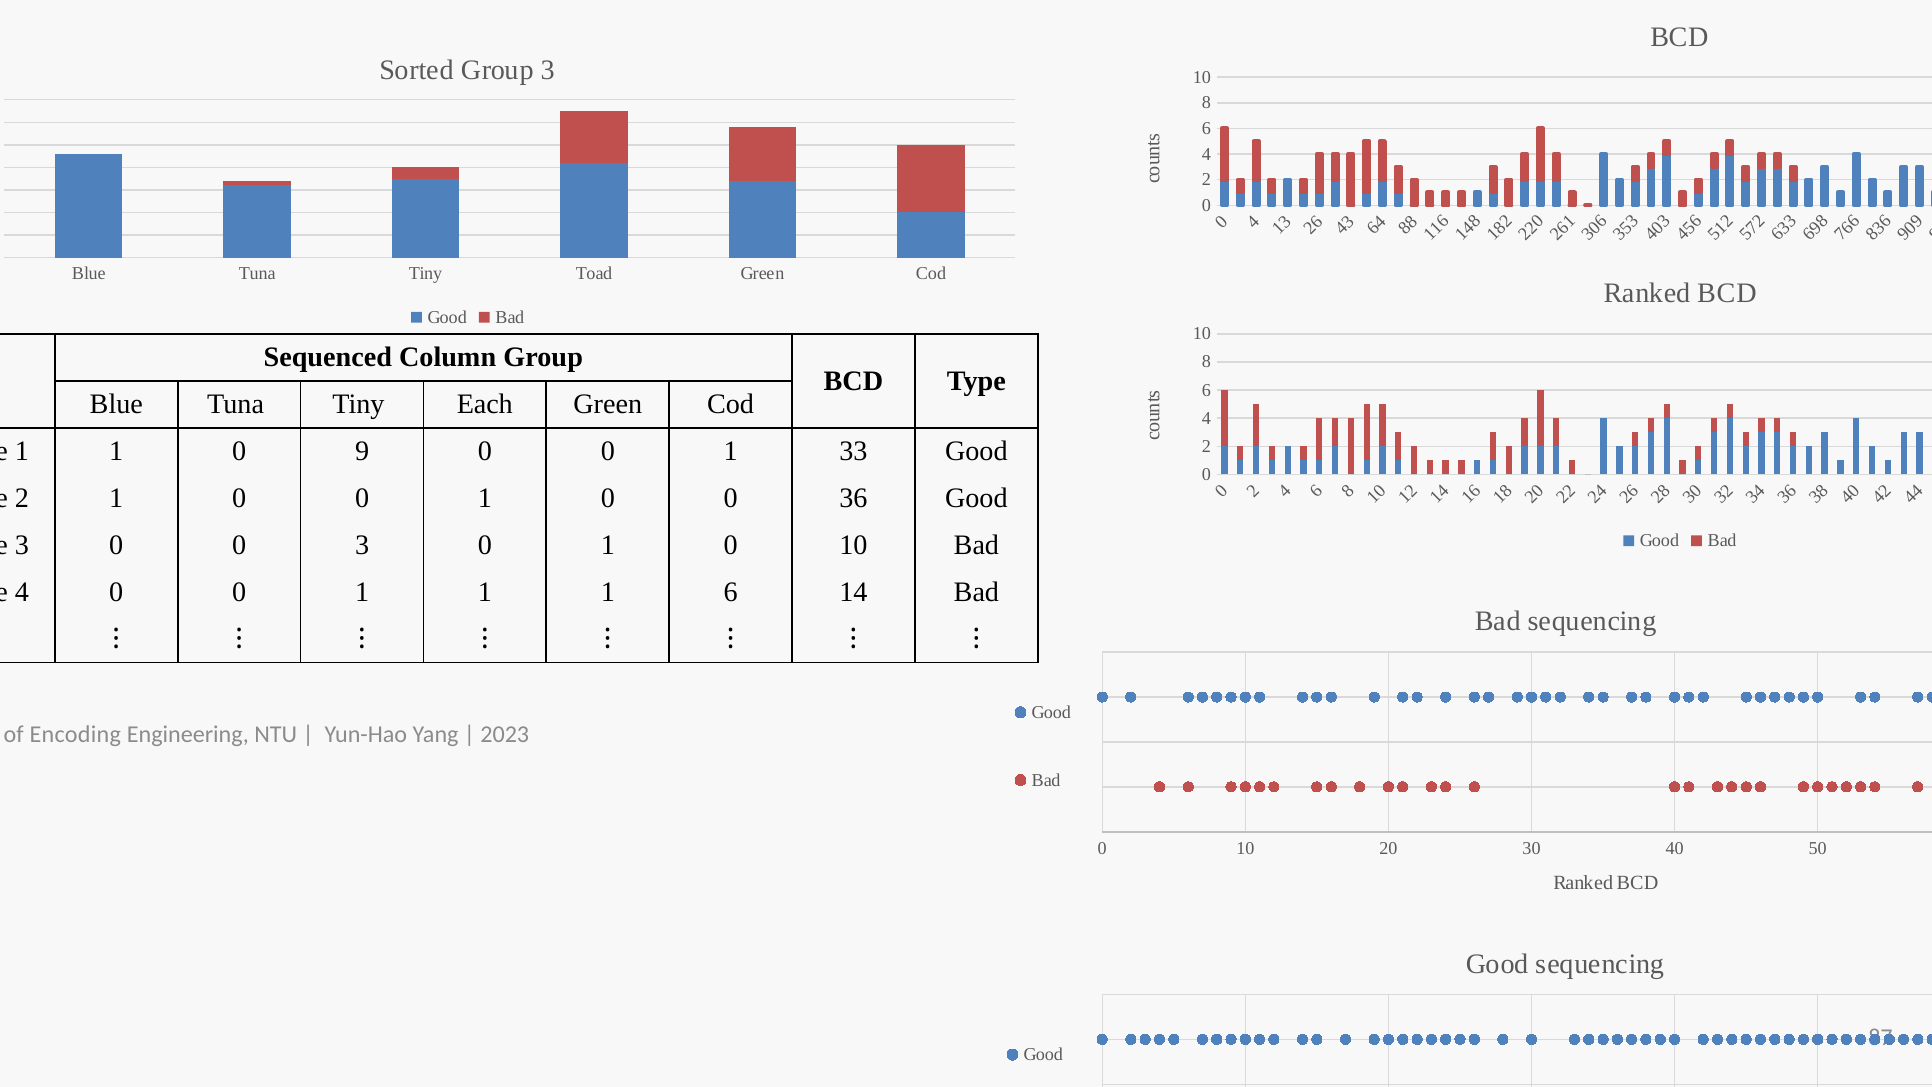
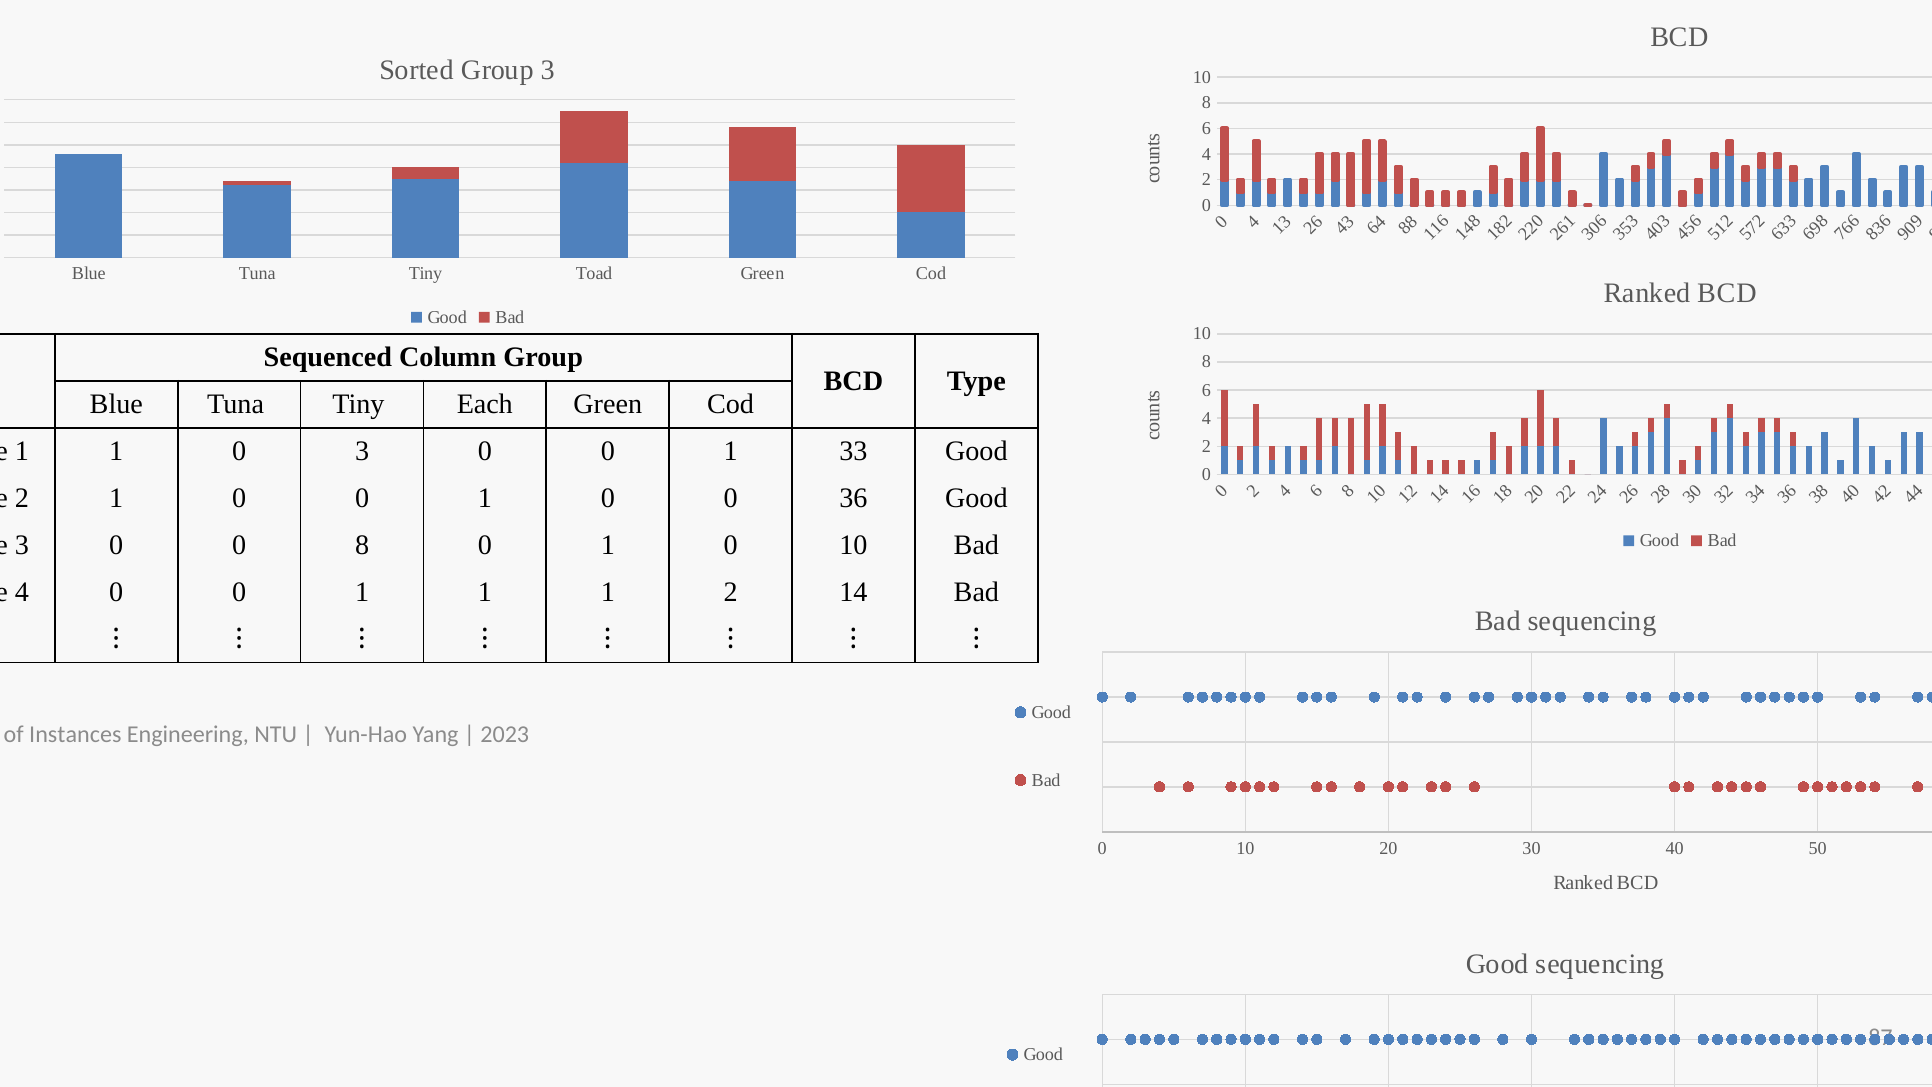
1 0 9: 9 -> 3
0 0 3: 3 -> 8
1 1 1 6: 6 -> 2
Encoding: Encoding -> Instances
